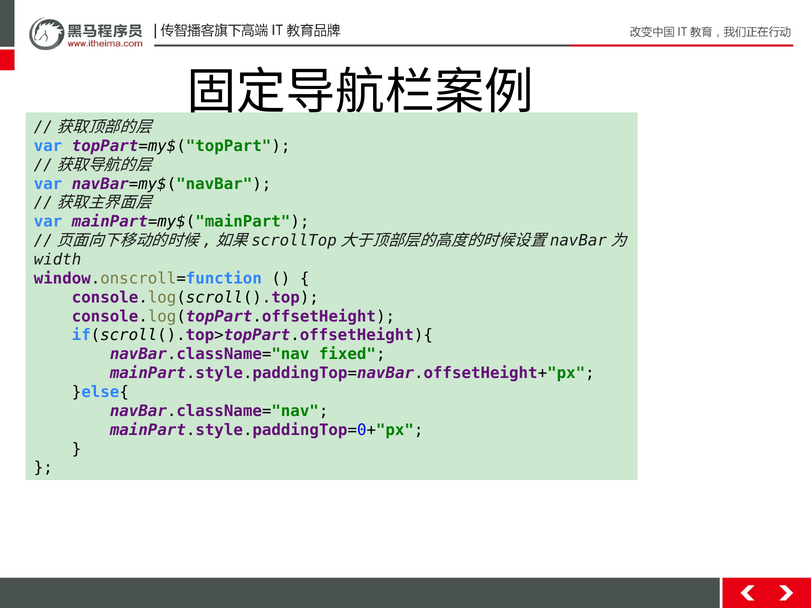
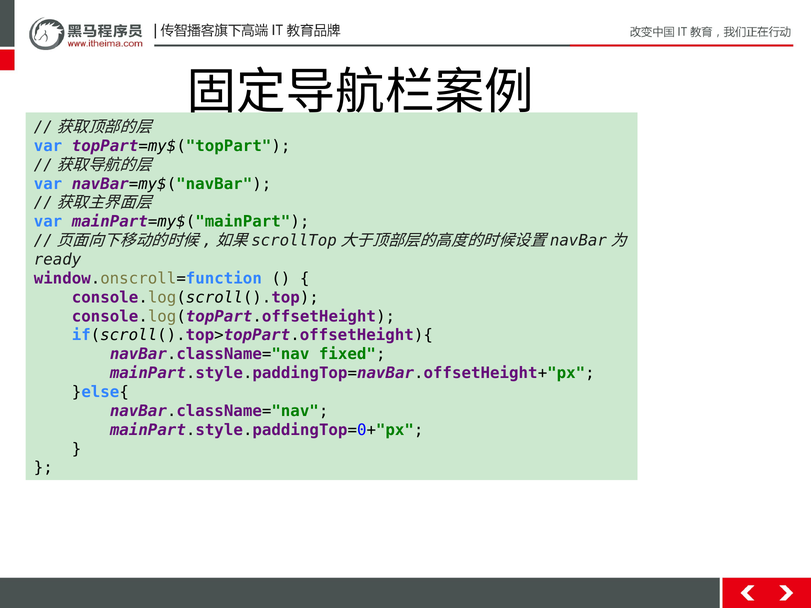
width: width -> ready
